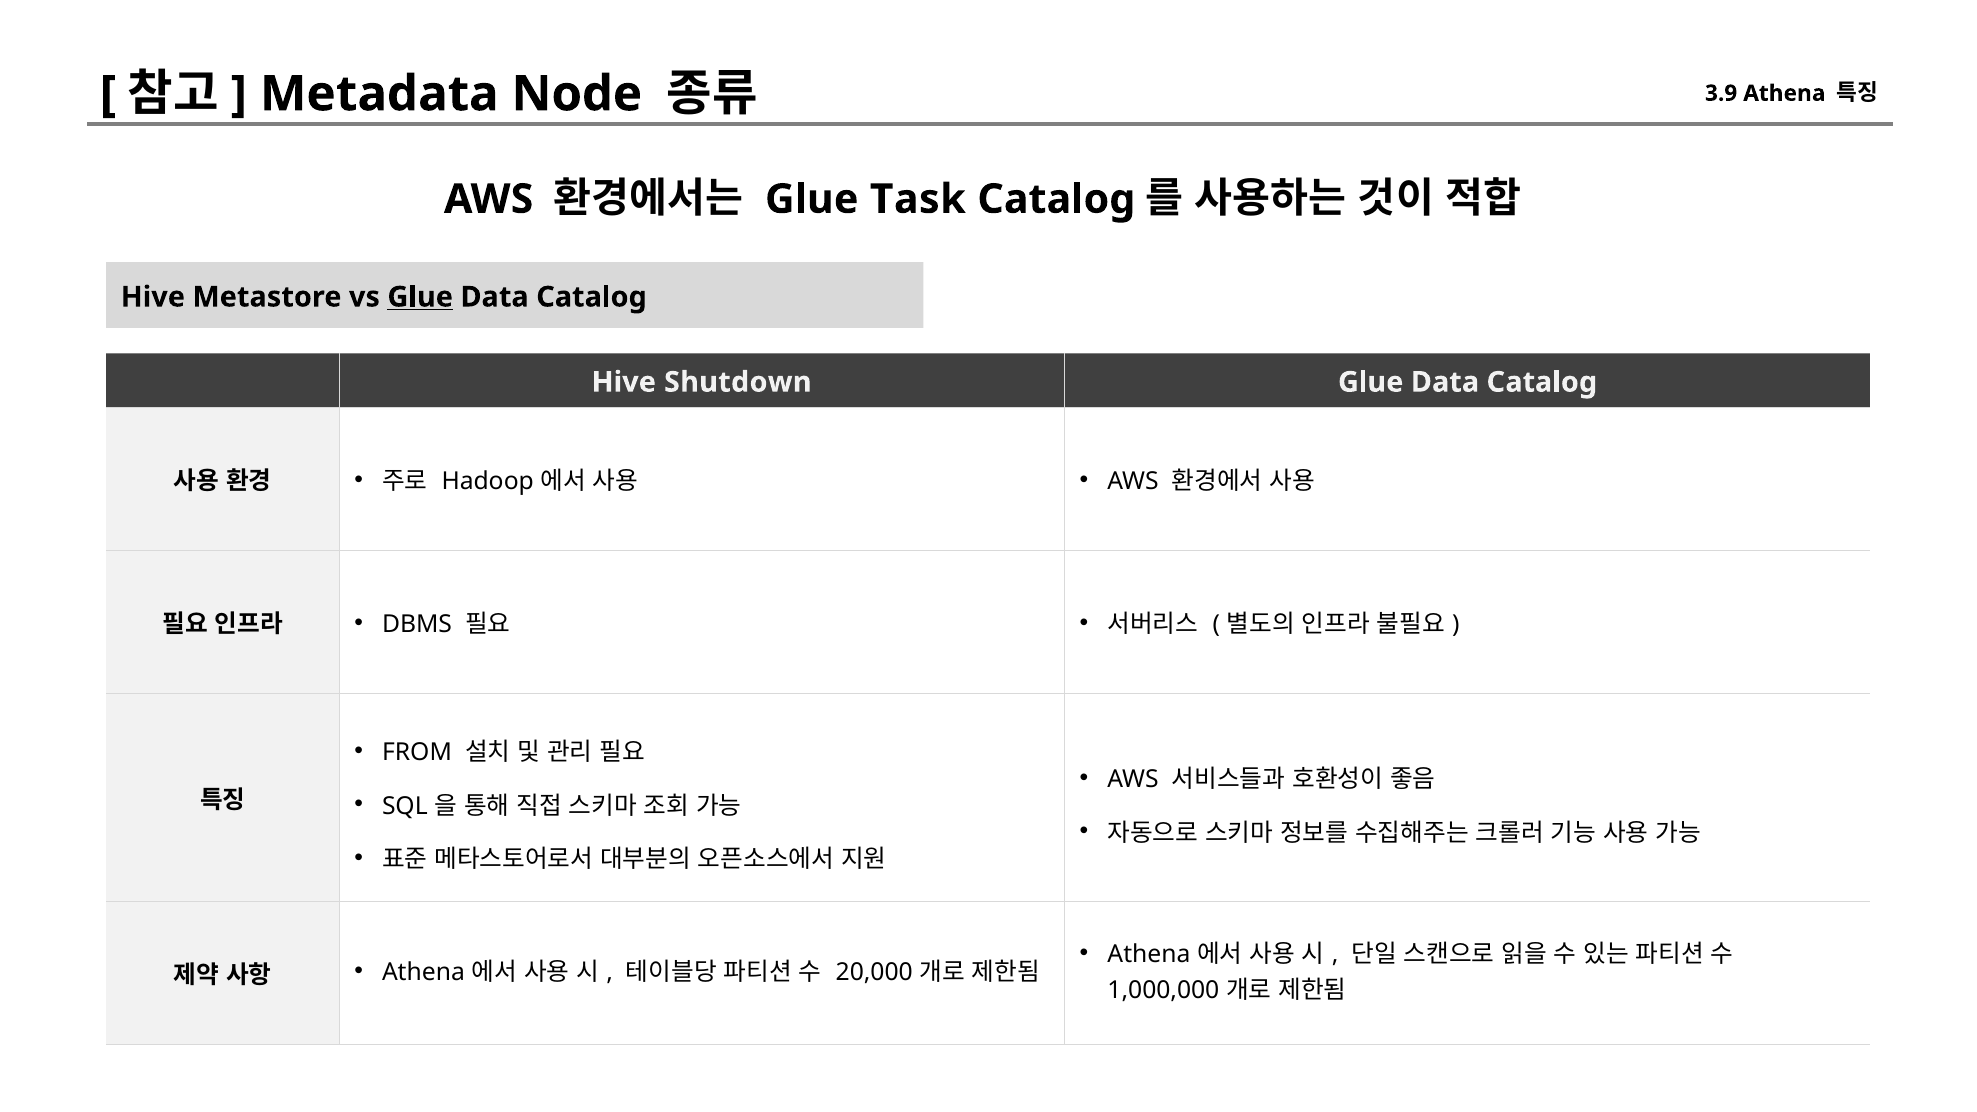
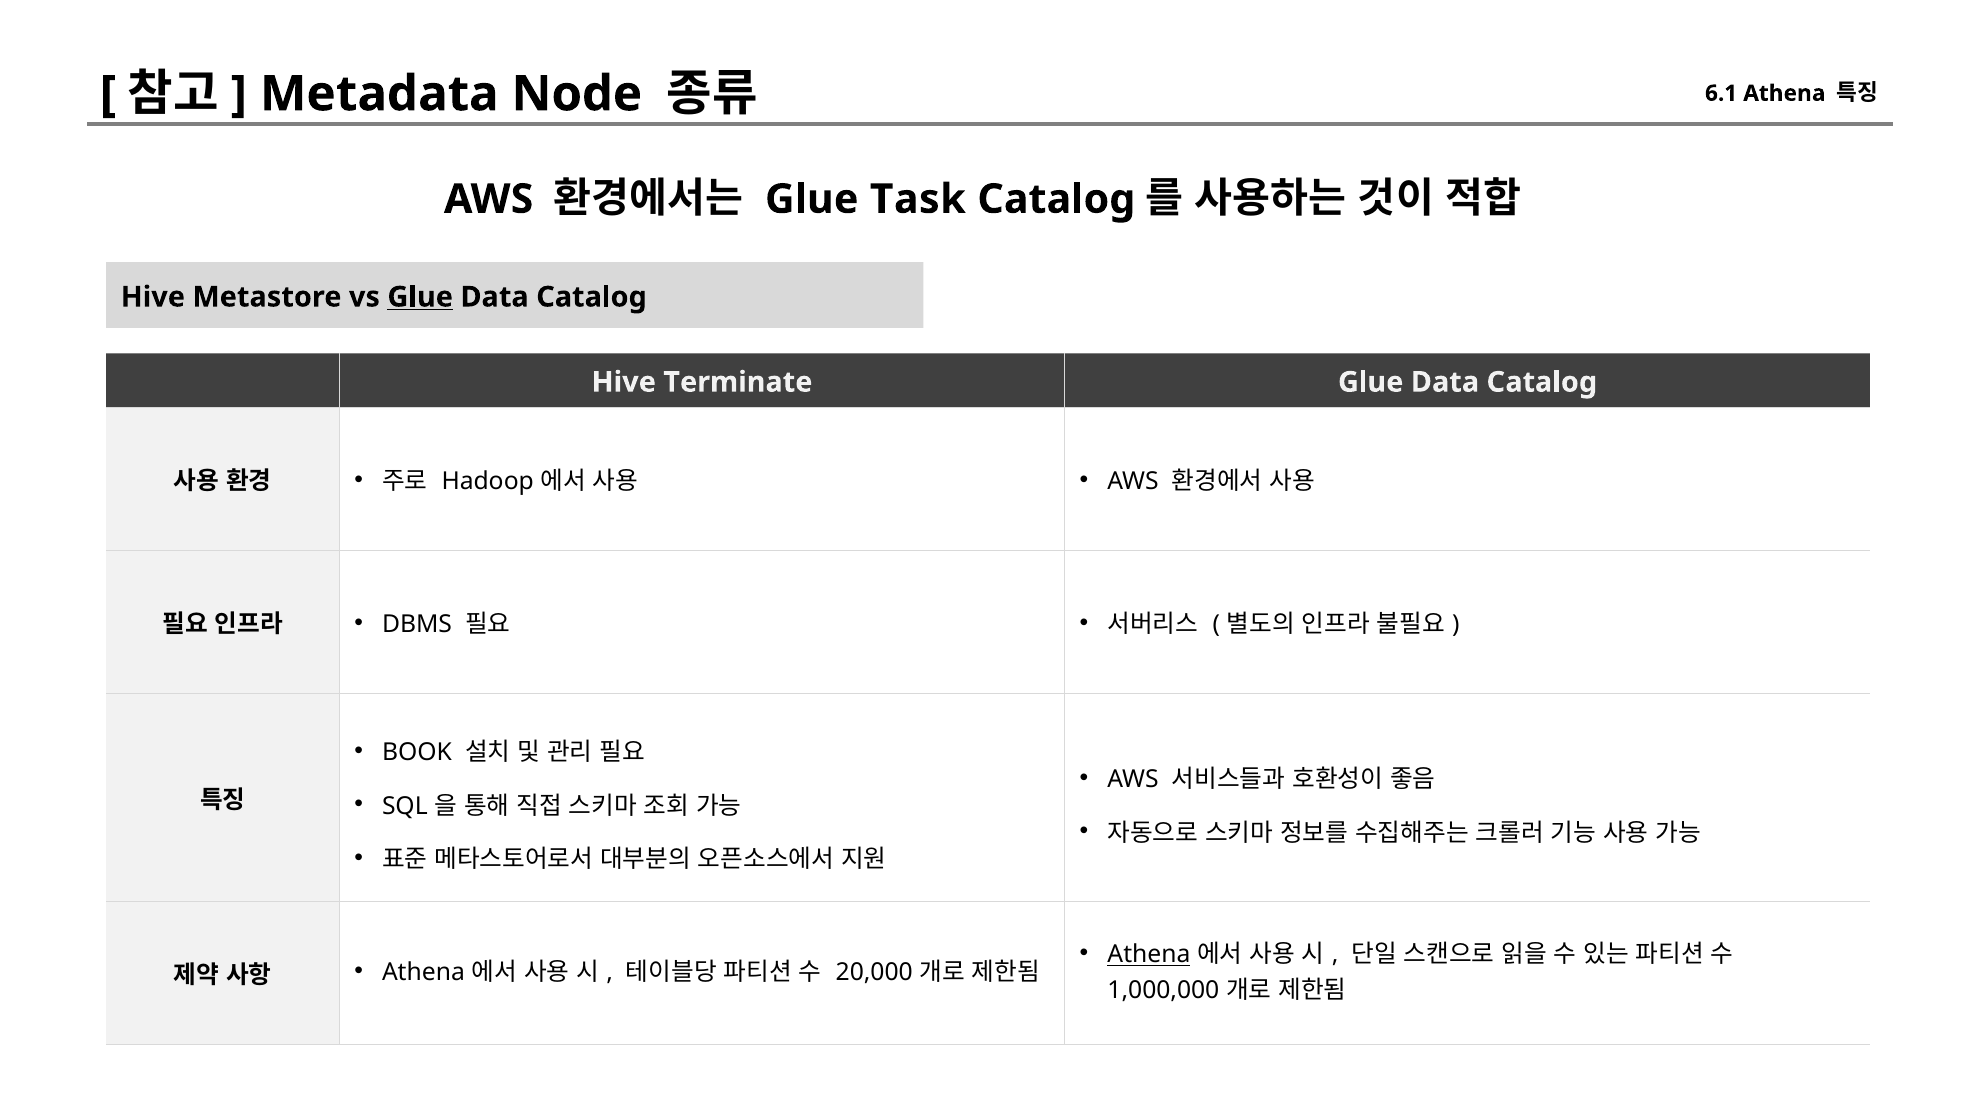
3.9: 3.9 -> 6.1
Shutdown: Shutdown -> Terminate
FROM: FROM -> BOOK
Athena at (1149, 955) underline: none -> present
